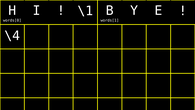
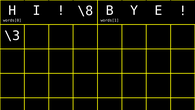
\1: \1 -> \8
\4: \4 -> \3
